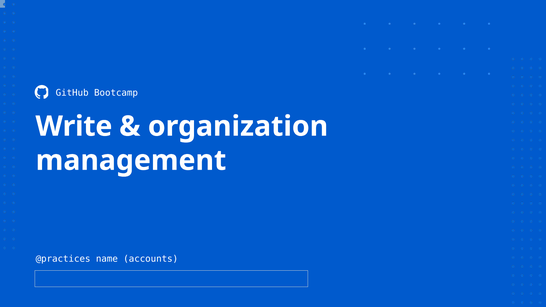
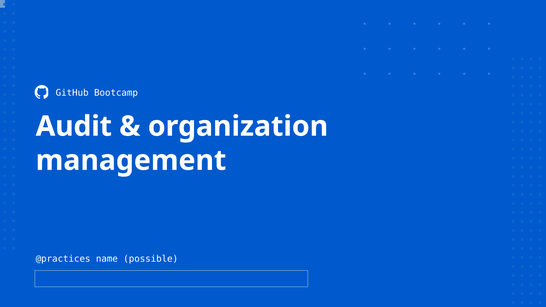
Write: Write -> Audit
accounts: accounts -> possible
